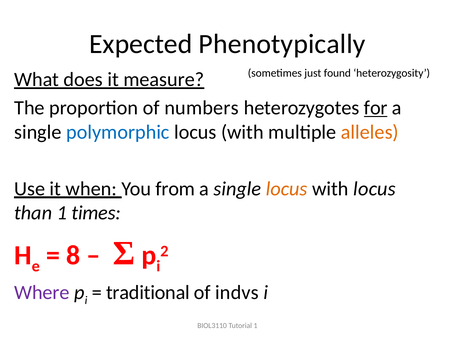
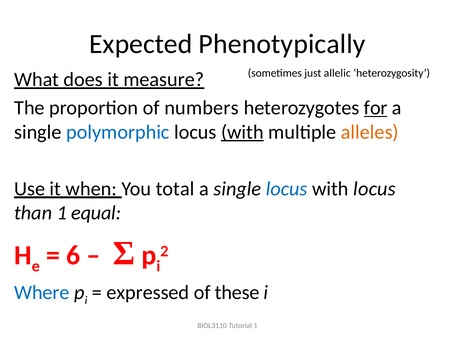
found: found -> allelic
with at (242, 132) underline: none -> present
from: from -> total
locus at (287, 189) colour: orange -> blue
times: times -> equal
8: 8 -> 6
Where colour: purple -> blue
traditional: traditional -> expressed
indvs: indvs -> these
